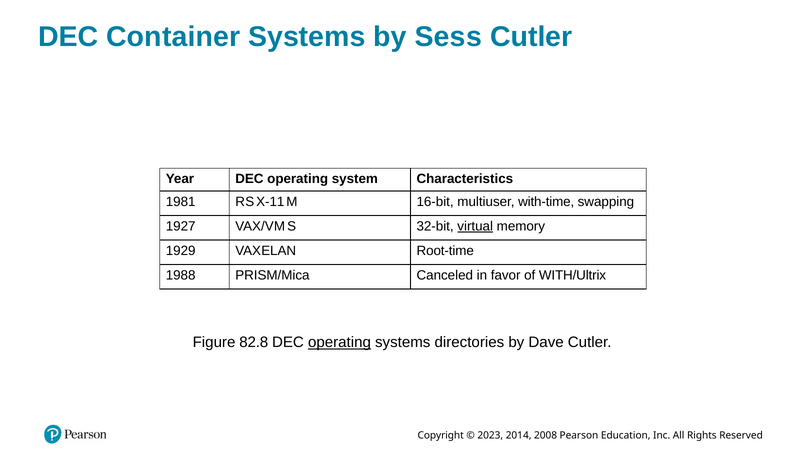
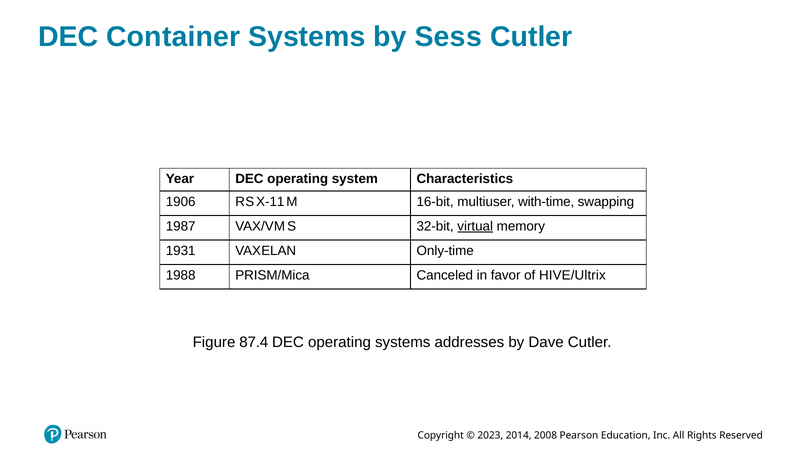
1981: 1981 -> 1906
1927: 1927 -> 1987
1929: 1929 -> 1931
Root-time: Root-time -> Only-time
WITH/Ultrix: WITH/Ultrix -> HIVE/Ultrix
82.8: 82.8 -> 87.4
operating at (339, 342) underline: present -> none
directories: directories -> addresses
